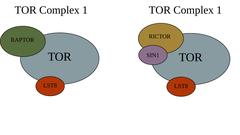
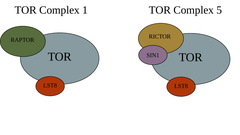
1 TOR Complex 1: 1 -> 5
